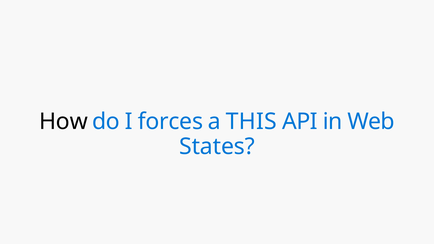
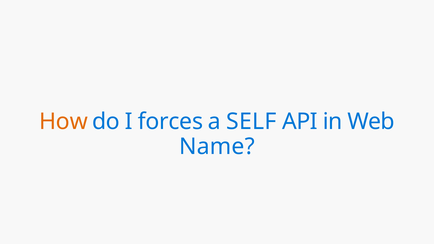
How colour: black -> orange
THIS: THIS -> SELF
States: States -> Name
